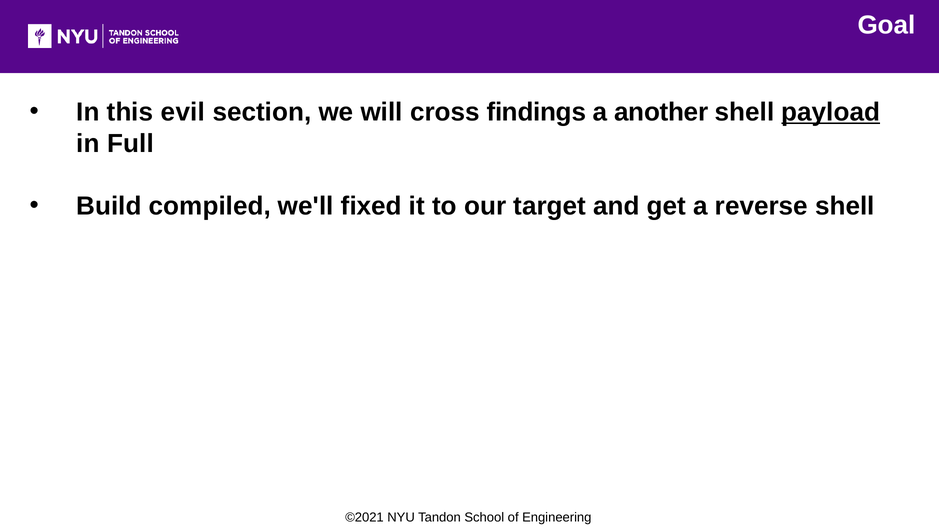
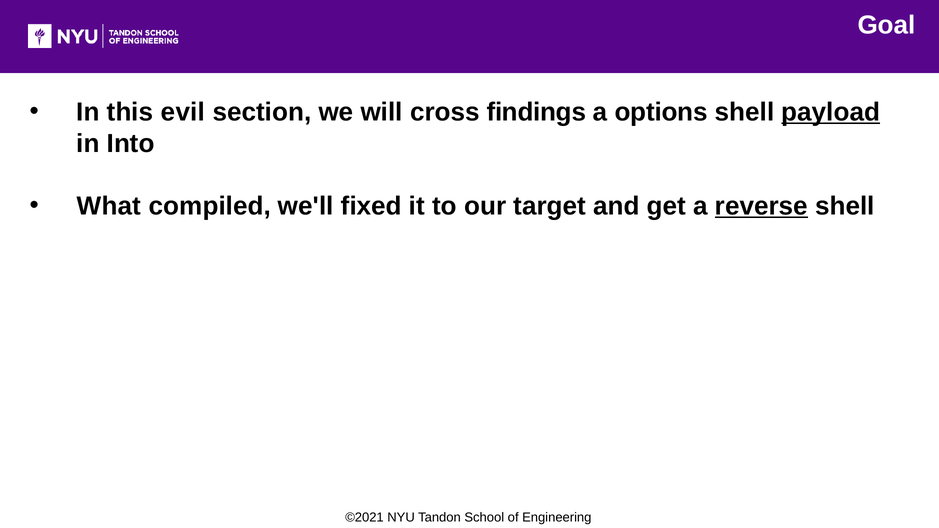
another: another -> options
Full: Full -> Into
Build: Build -> What
reverse underline: none -> present
